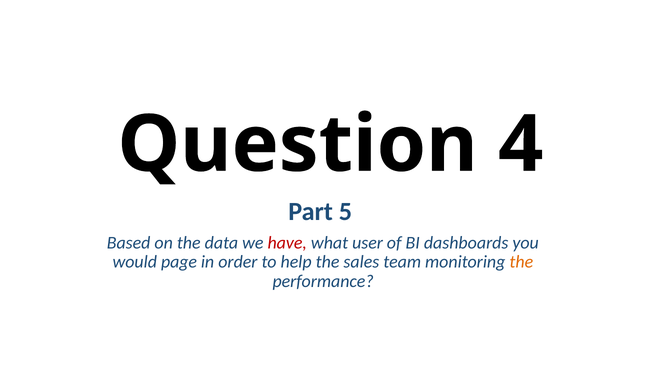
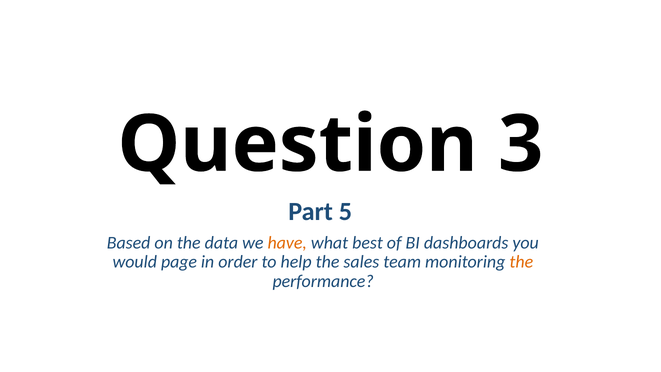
4: 4 -> 3
have colour: red -> orange
user: user -> best
